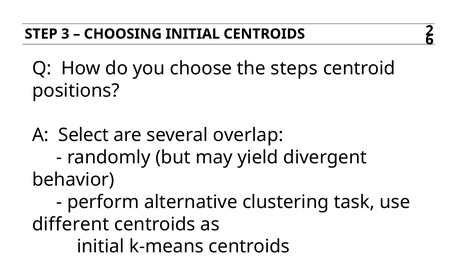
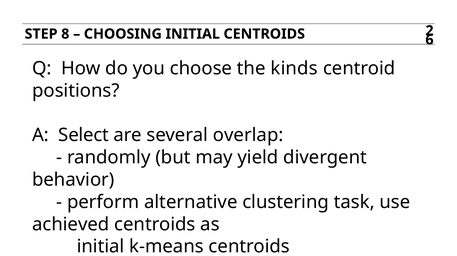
3: 3 -> 8
steps: steps -> kinds
different: different -> achieved
